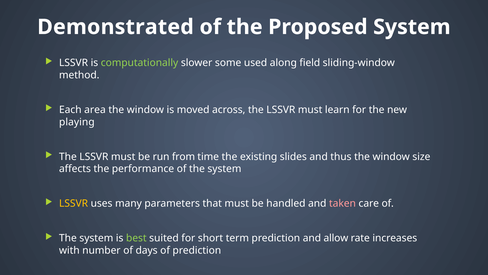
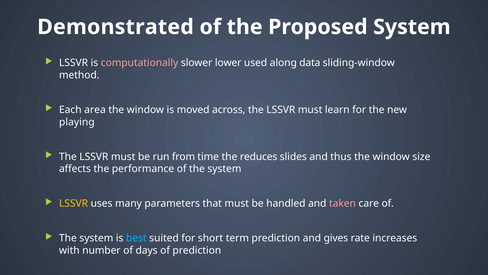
computationally colour: light green -> pink
some: some -> lower
field: field -> data
existing: existing -> reduces
best colour: light green -> light blue
allow: allow -> gives
